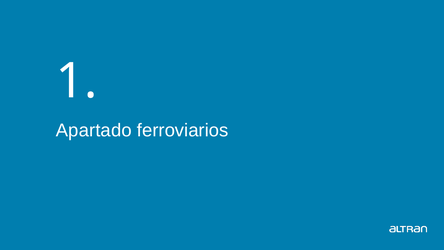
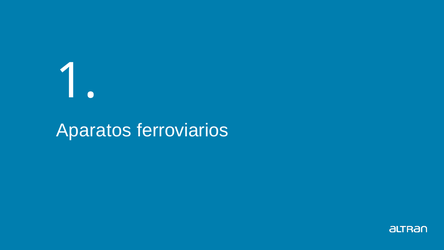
Apartado: Apartado -> Aparatos
